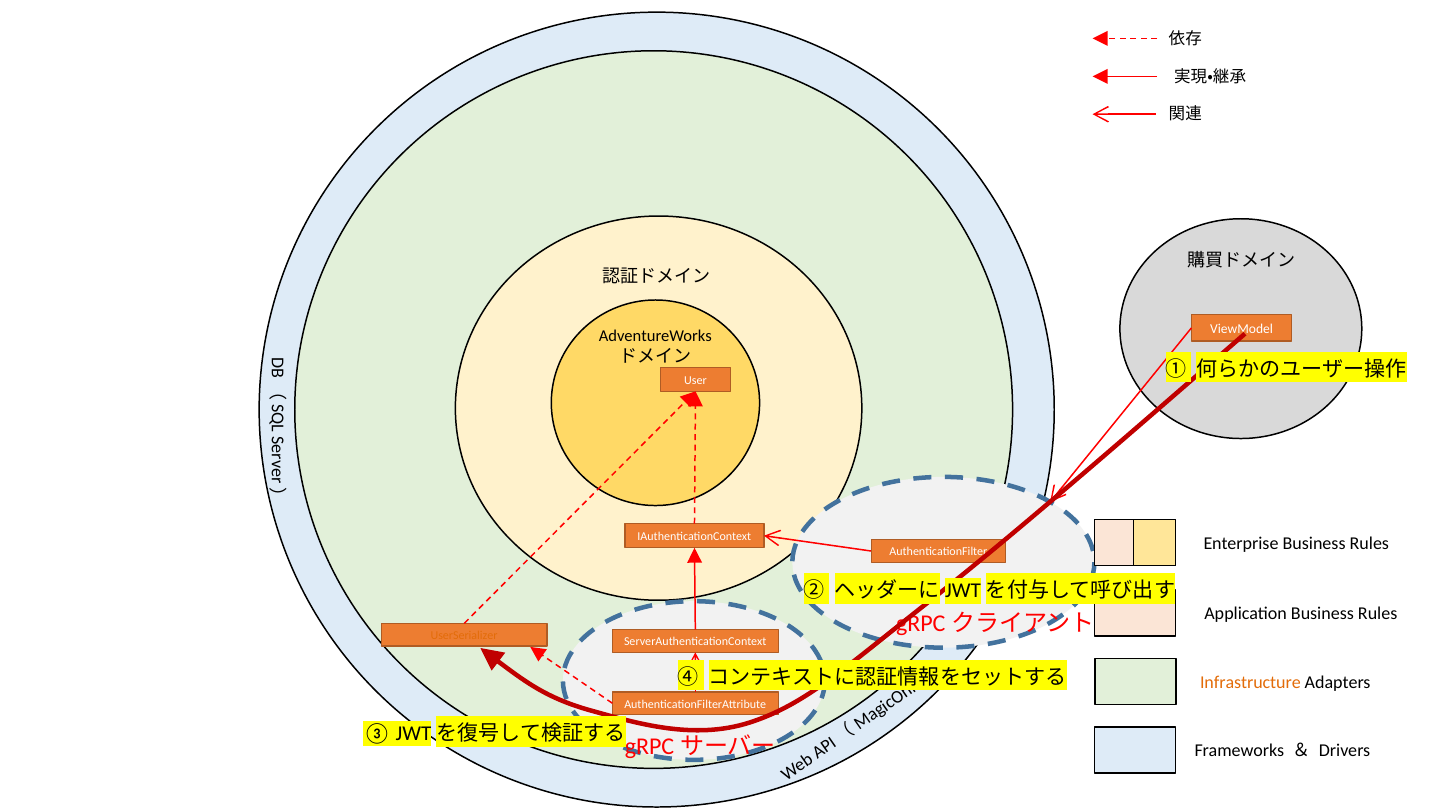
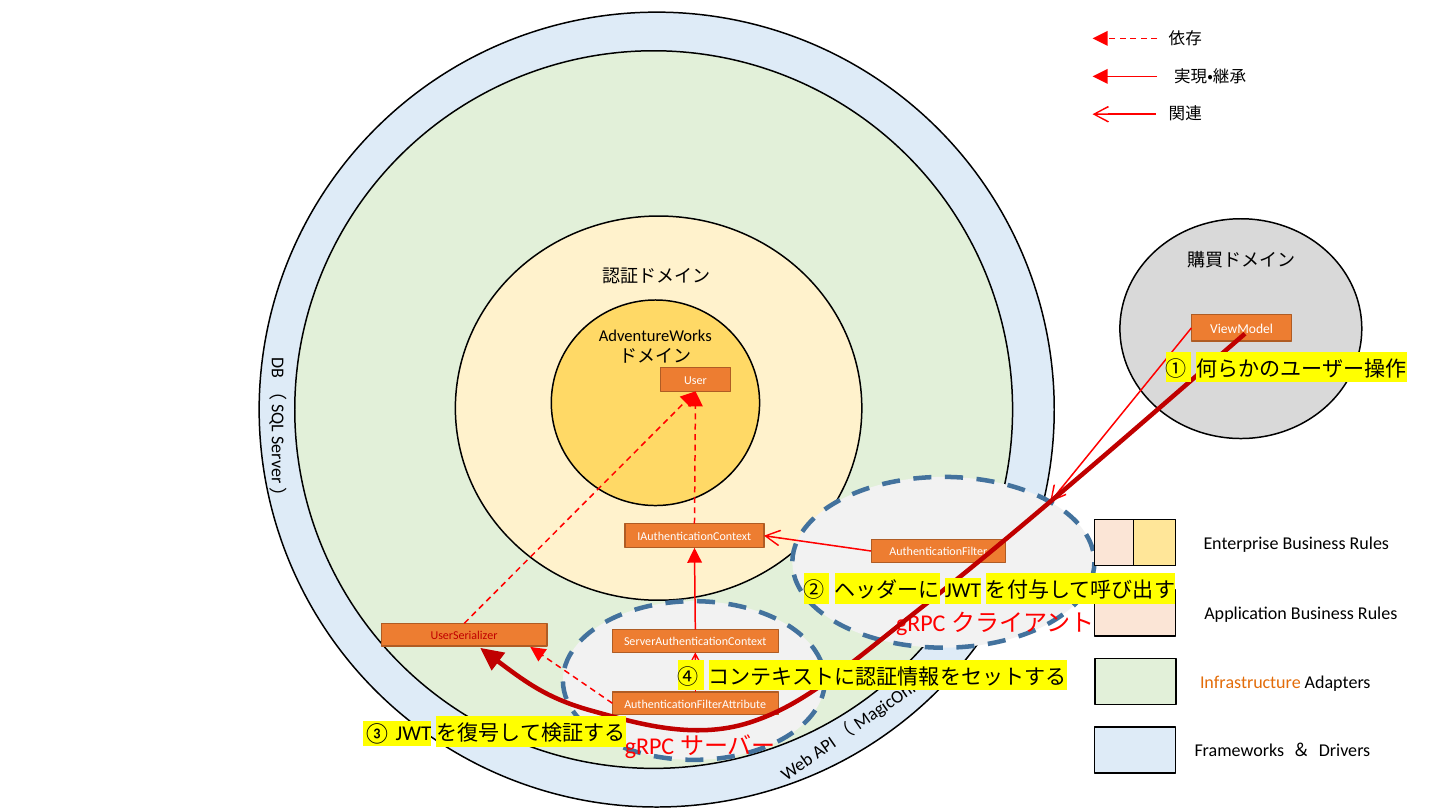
UserSerializer colour: orange -> red
